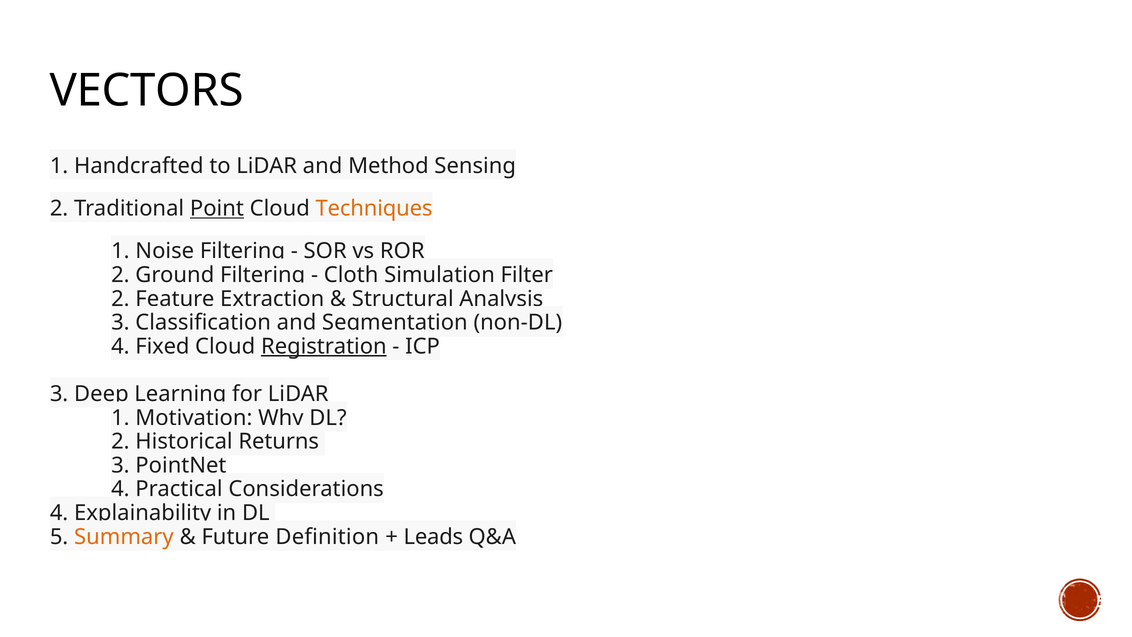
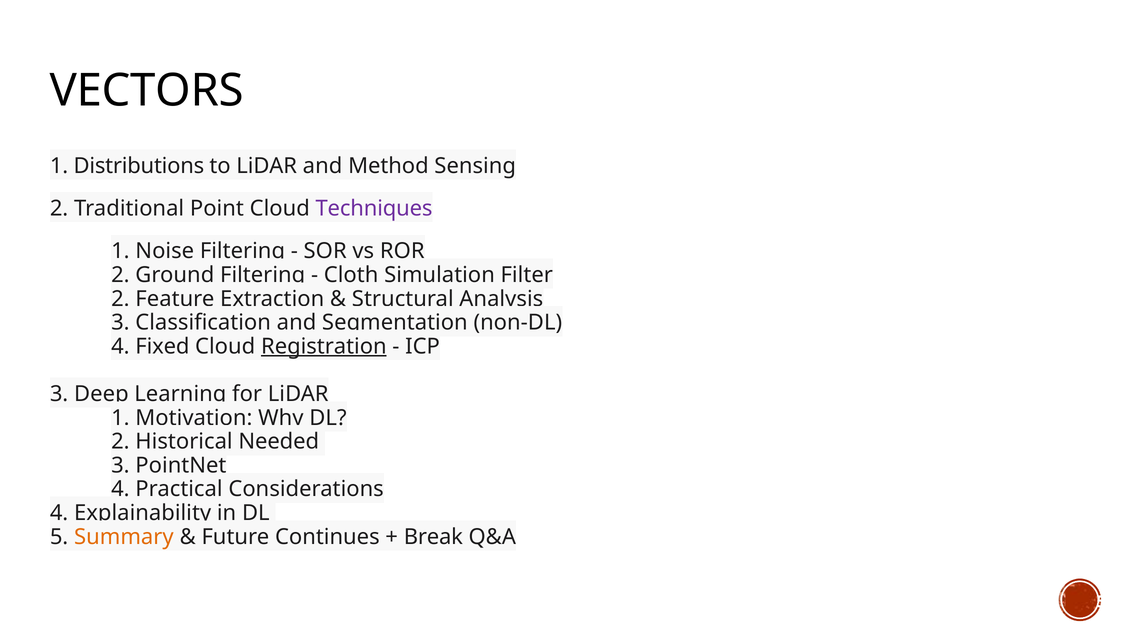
Handcrafted: Handcrafted -> Distributions
Point underline: present -> none
Techniques colour: orange -> purple
Returns: Returns -> Needed
Definition: Definition -> Continues
Leads: Leads -> Break
